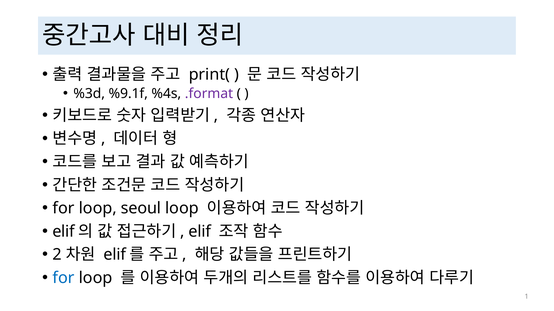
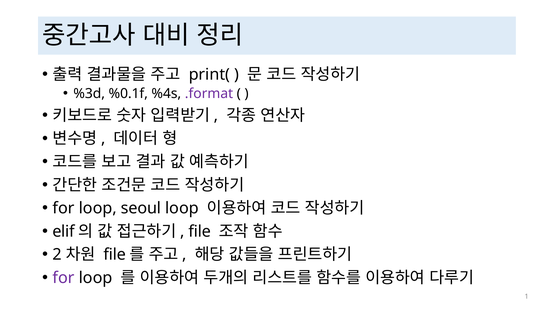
%9.1f: %9.1f -> %0.1f
elif at (200, 232): elif -> file
elif at (115, 255): elif -> file
for at (64, 278) colour: blue -> purple
